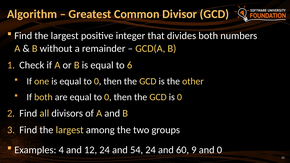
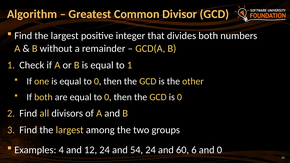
to 6: 6 -> 1
9: 9 -> 6
